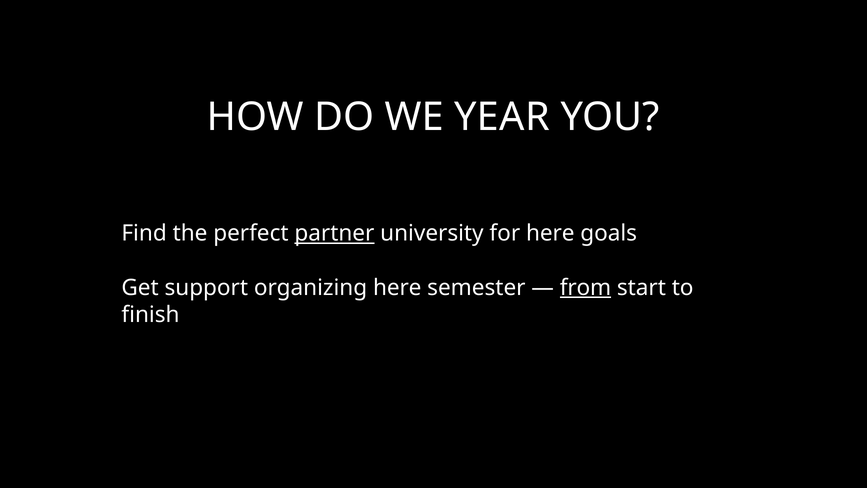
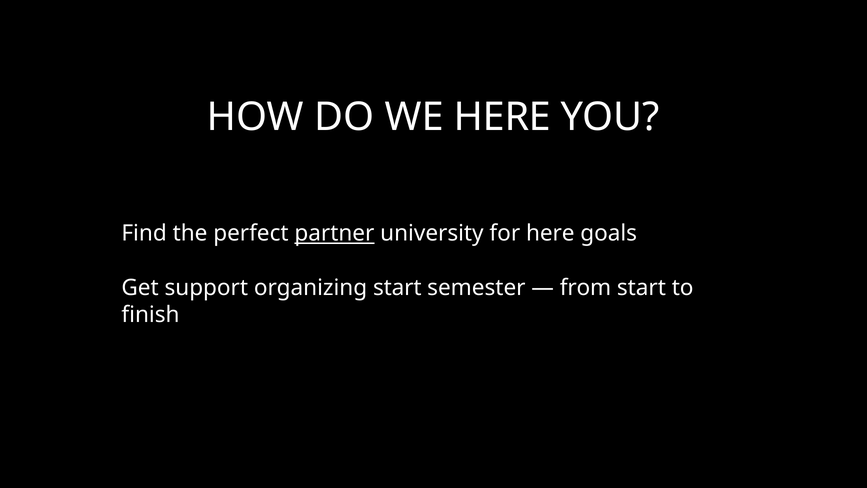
WE YEAR: YEAR -> HERE
organizing here: here -> start
from underline: present -> none
